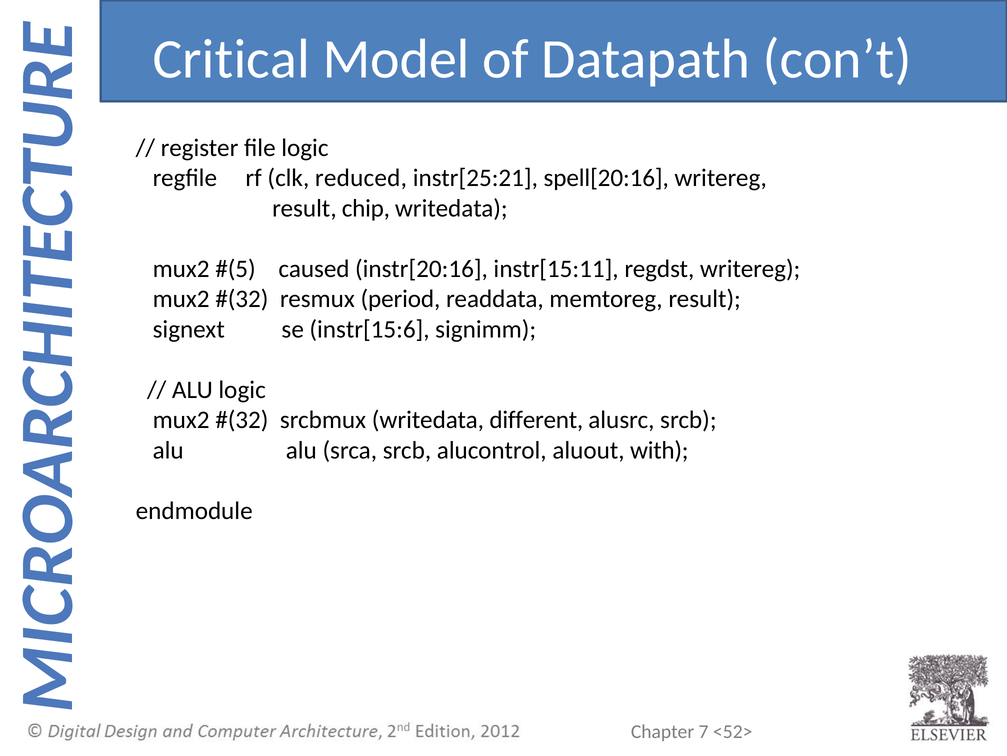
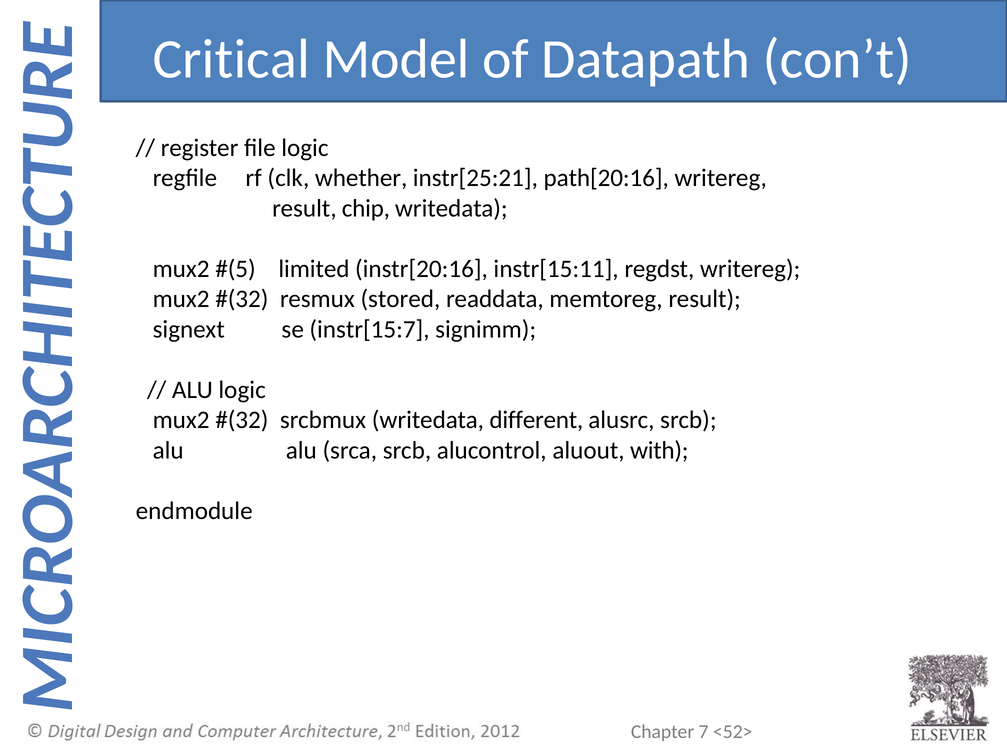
reduced: reduced -> whether
spell[20:16: spell[20:16 -> path[20:16
caused: caused -> limited
period: period -> stored
instr[15:6: instr[15:6 -> instr[15:7
